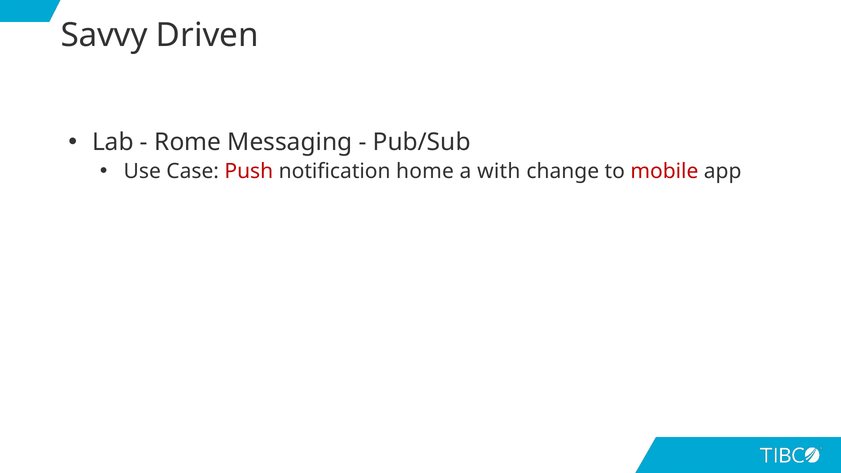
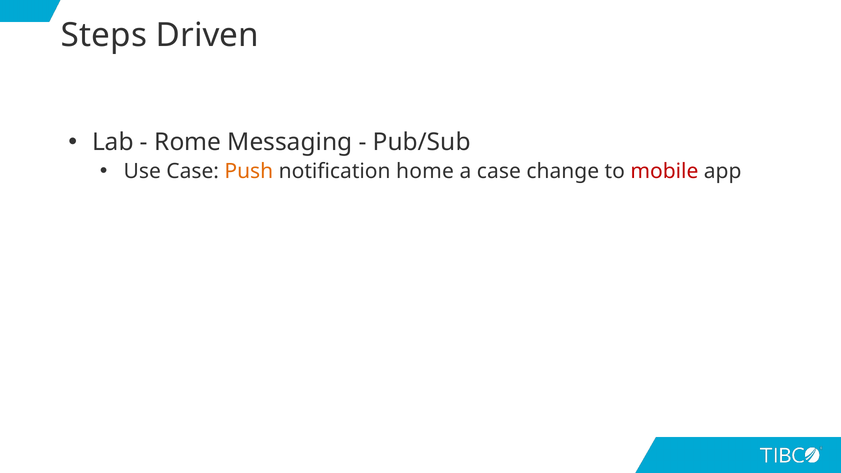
Savvy: Savvy -> Steps
Push colour: red -> orange
a with: with -> case
